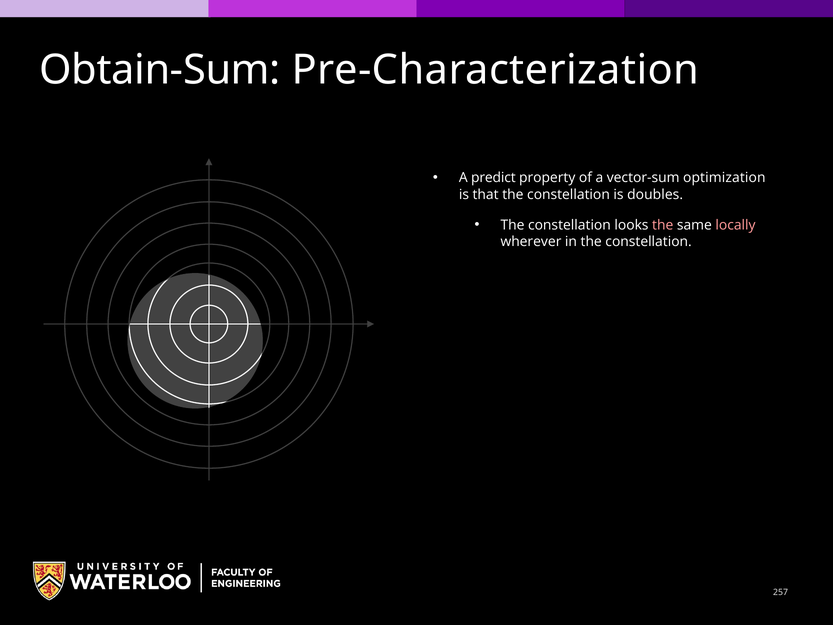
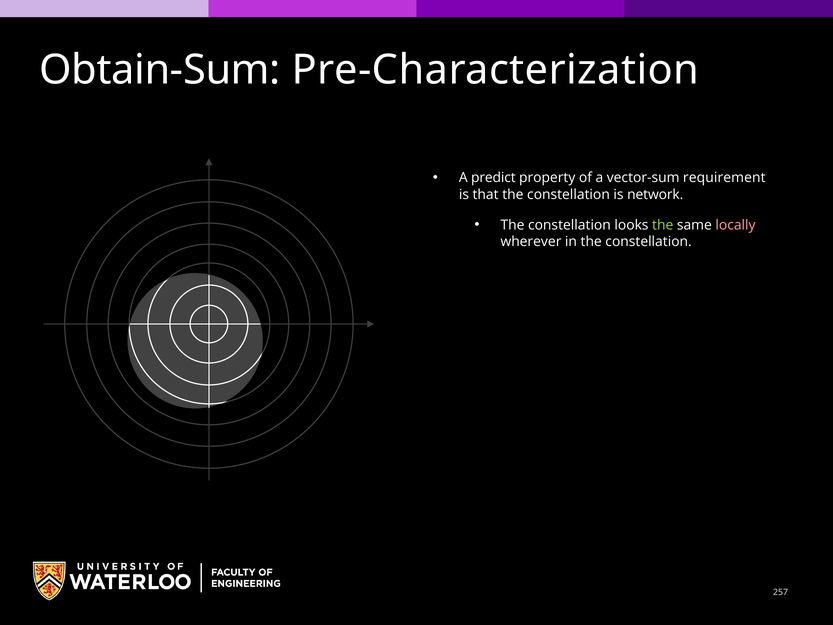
optimization: optimization -> requirement
doubles: doubles -> network
the at (663, 225) colour: pink -> light green
